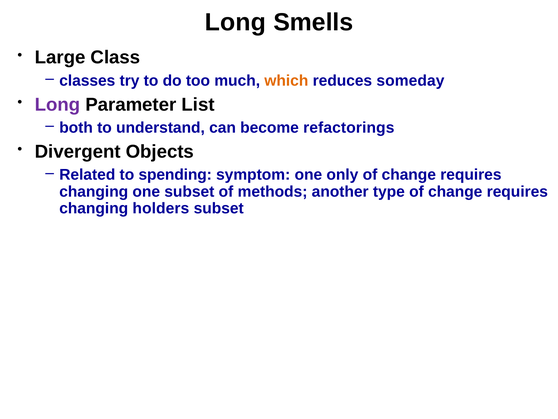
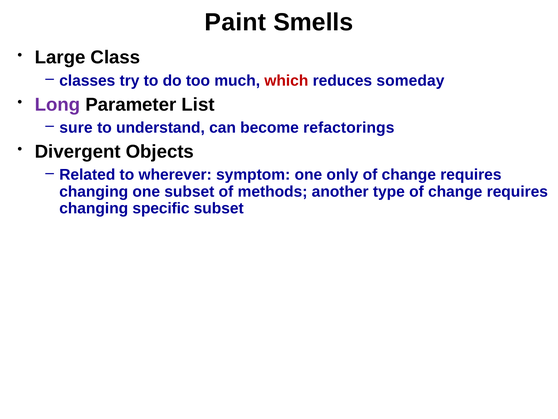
Long at (235, 22): Long -> Paint
which colour: orange -> red
both: both -> sure
spending: spending -> wherever
holders: holders -> specific
